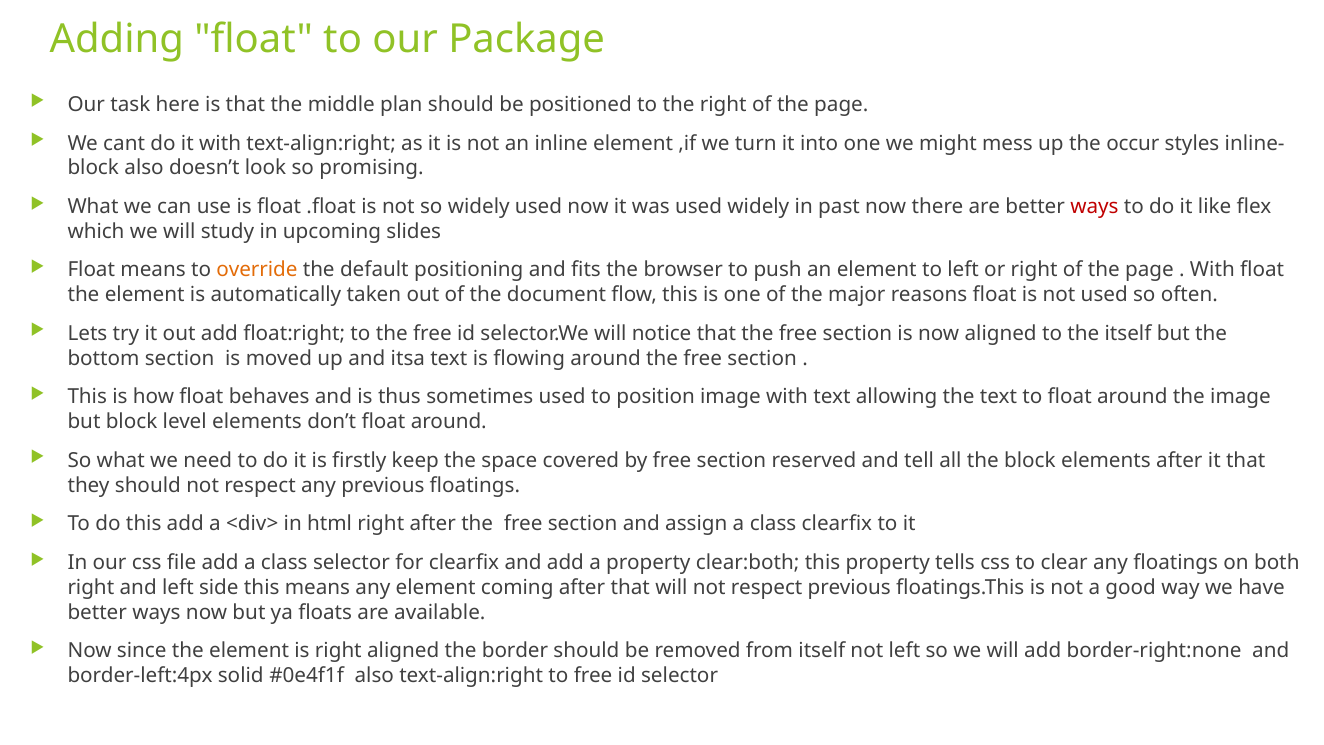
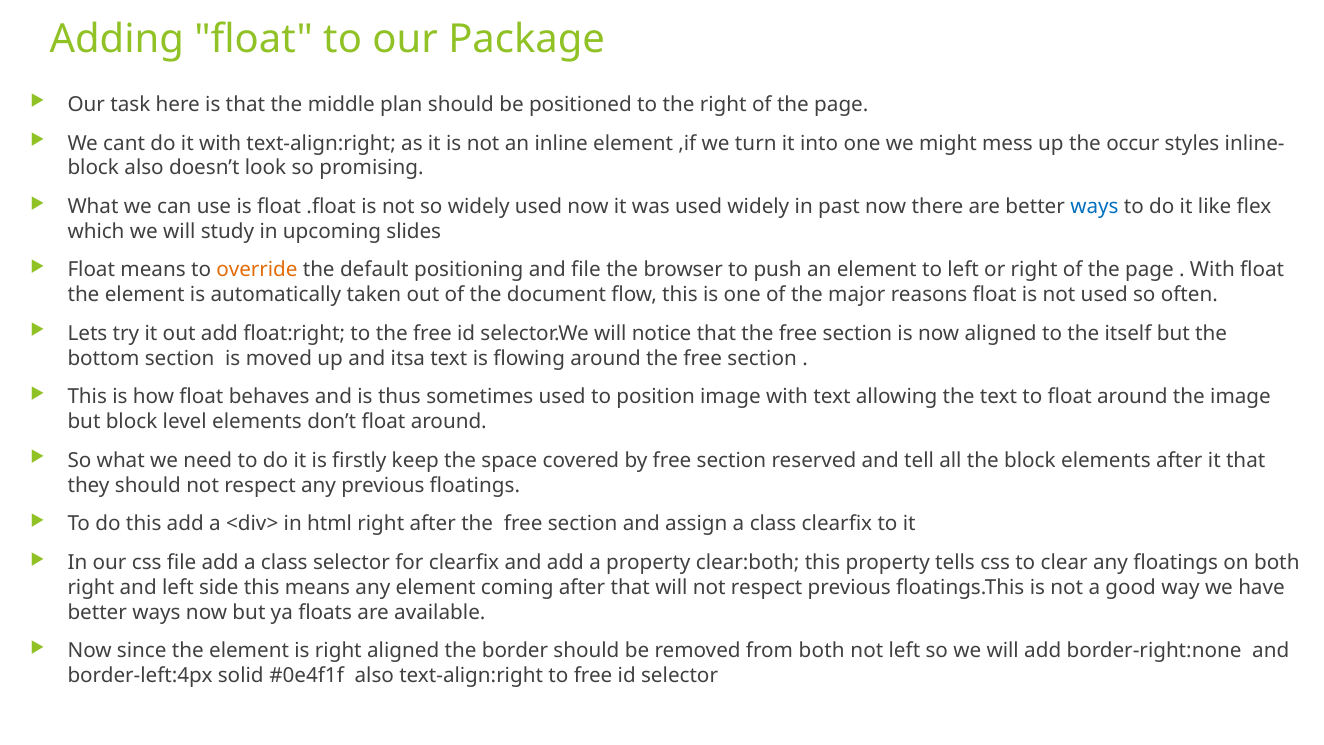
ways at (1094, 207) colour: red -> blue
and fits: fits -> file
from itself: itself -> both
